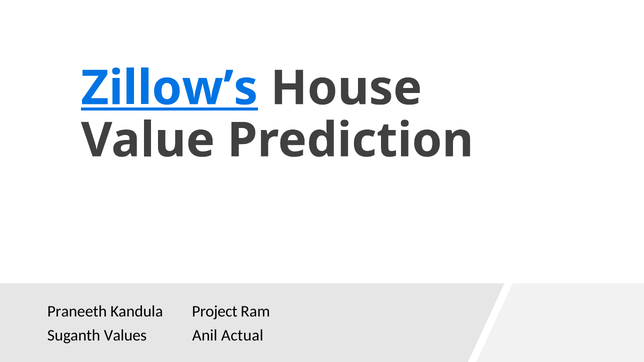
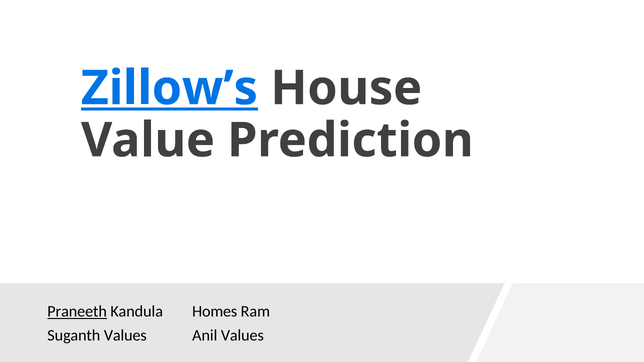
Praneeth underline: none -> present
Project: Project -> Homes
Anil Actual: Actual -> Values
